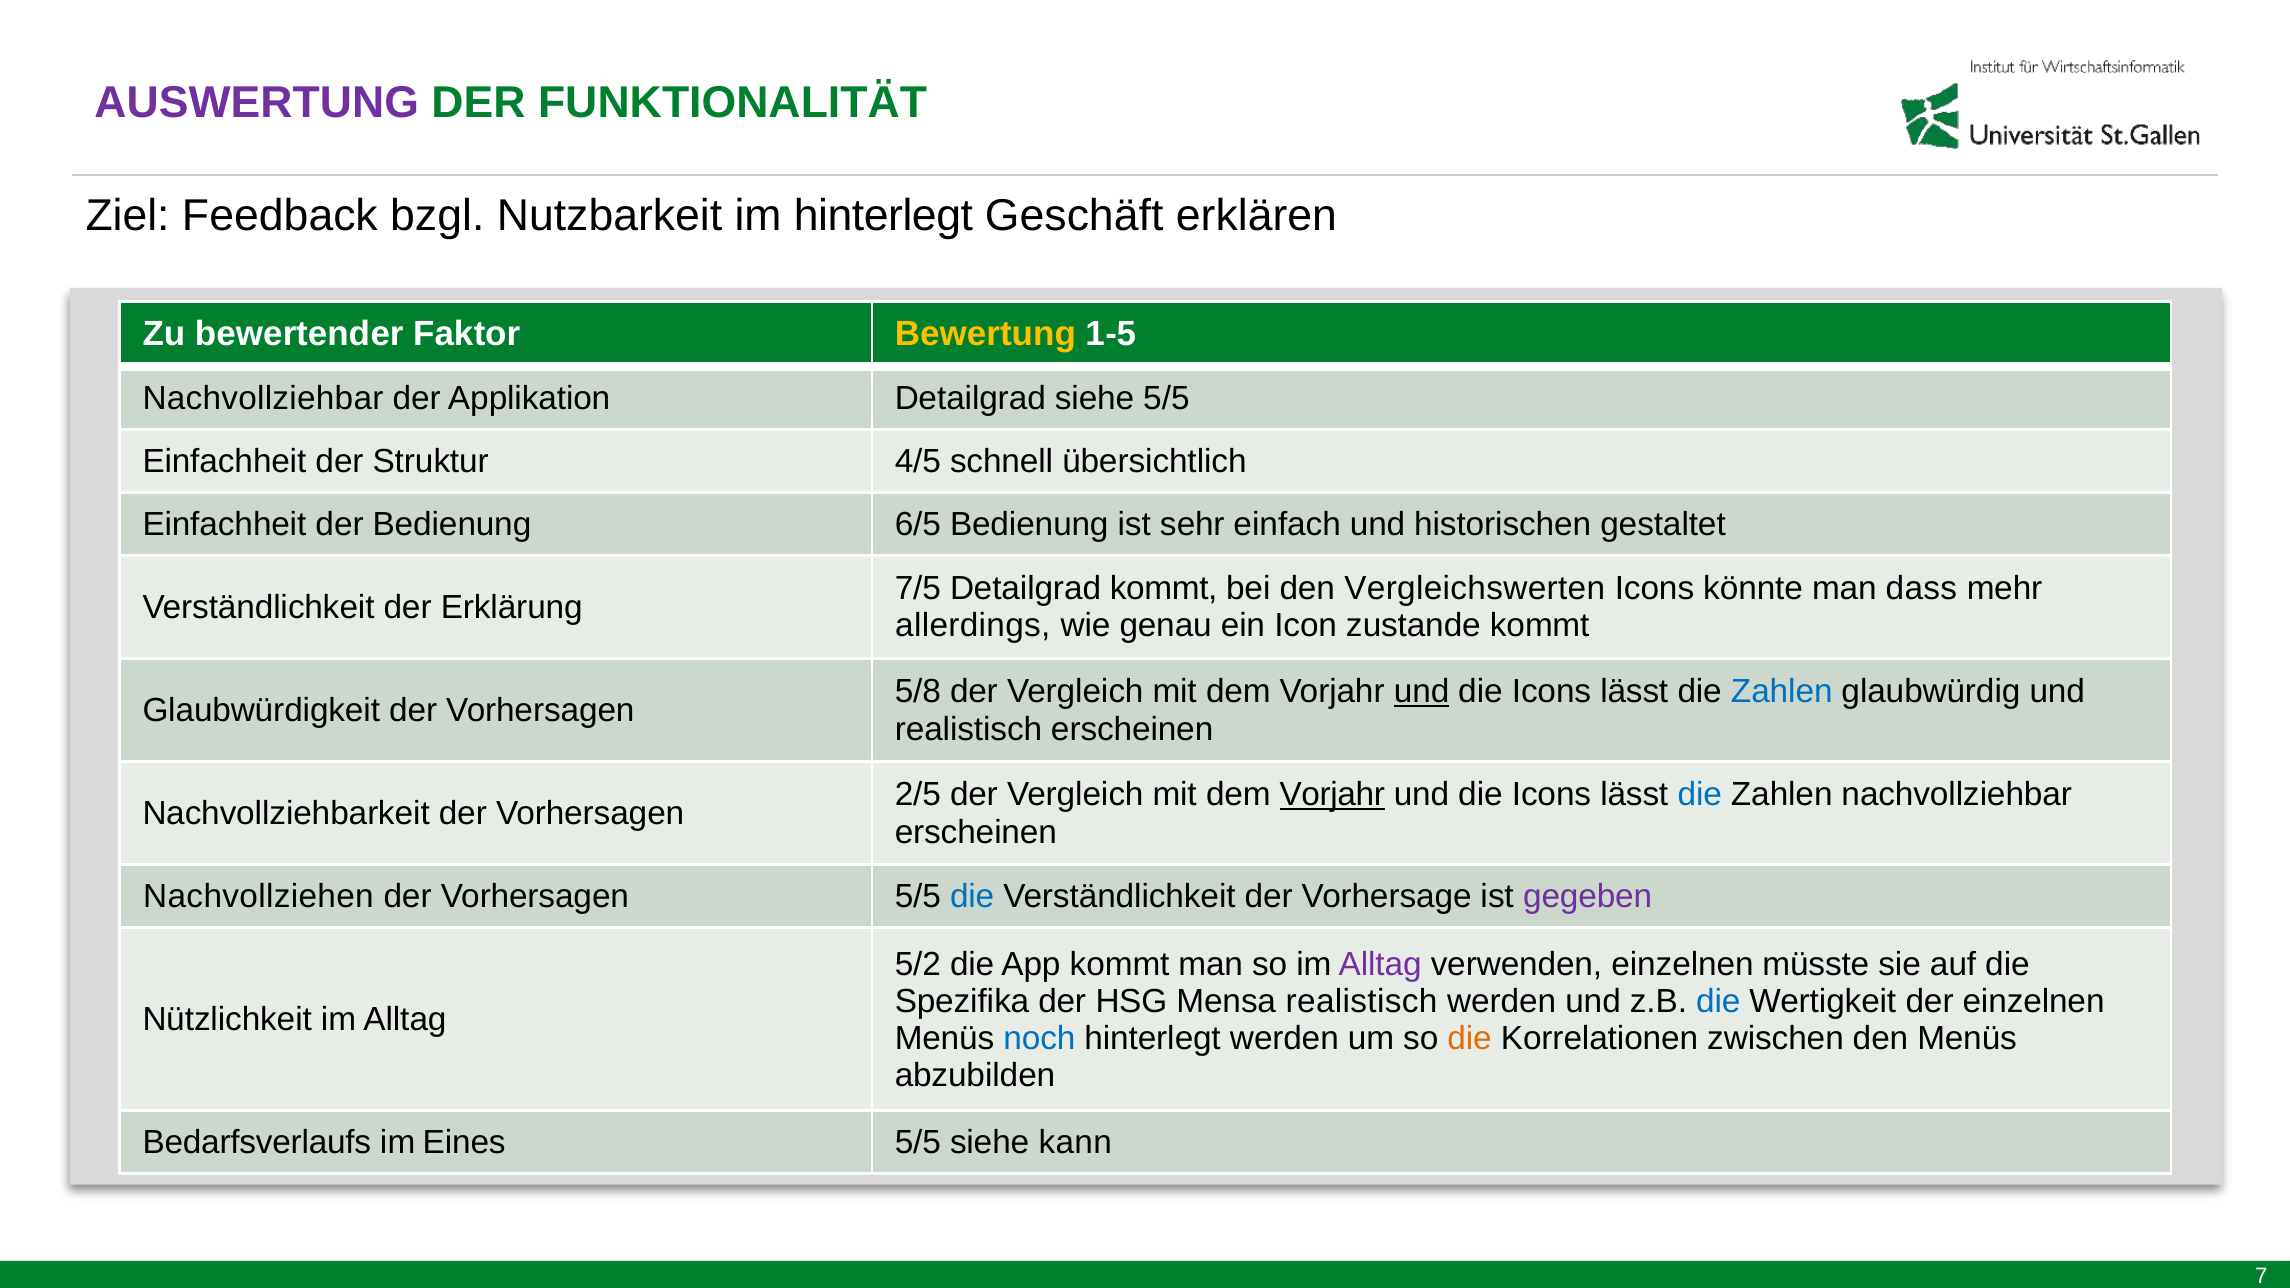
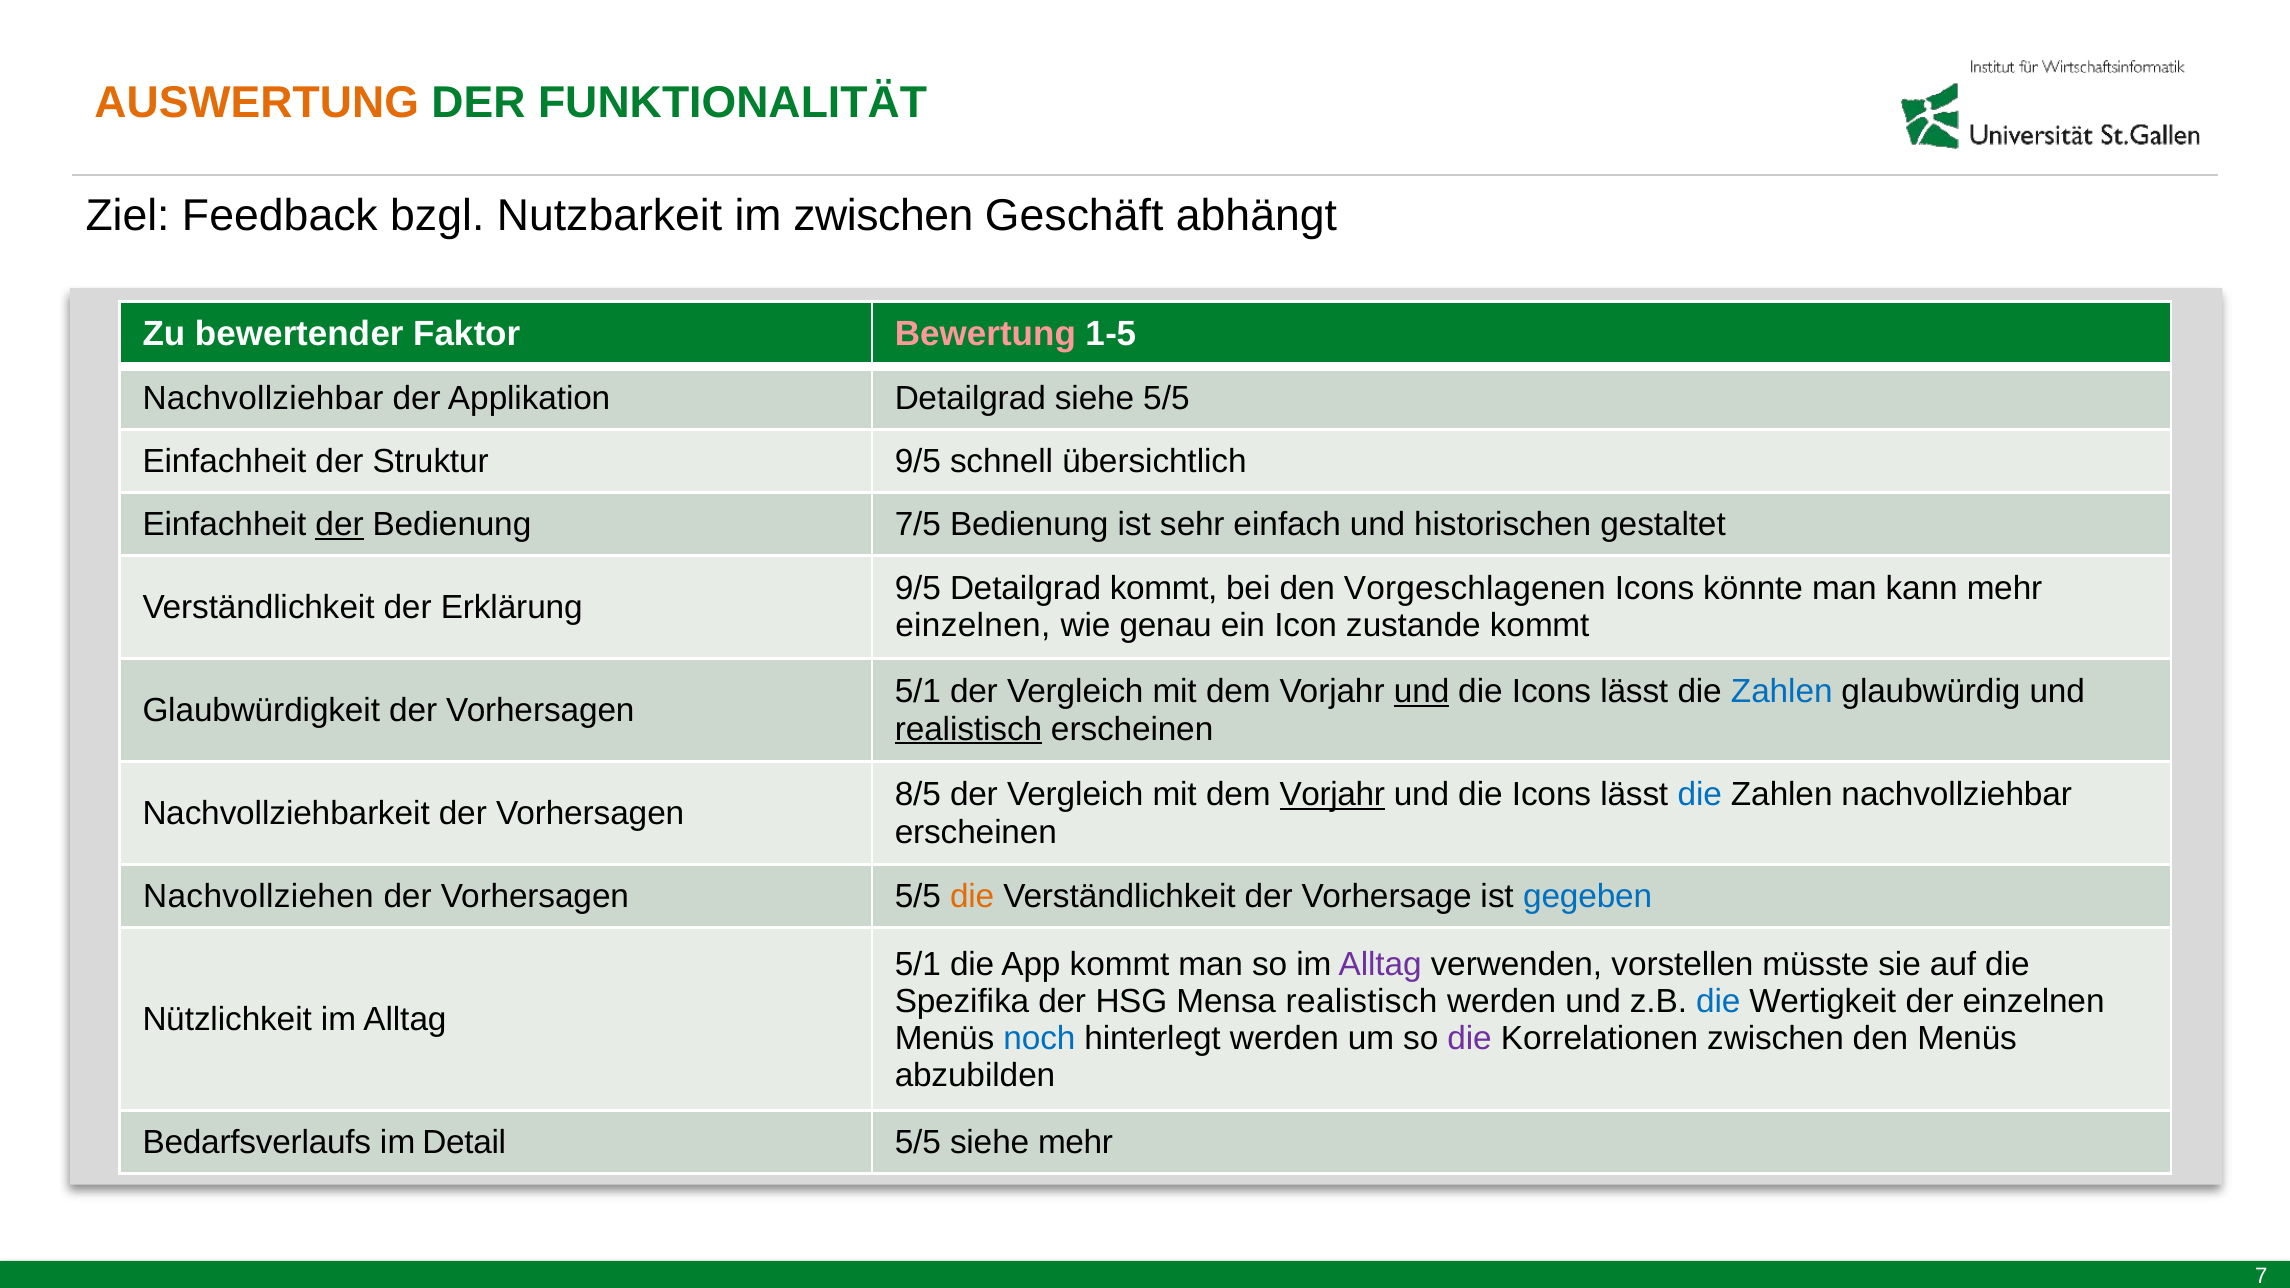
AUSWERTUNG colour: purple -> orange
im hinterlegt: hinterlegt -> zwischen
erklären: erklären -> abhängt
Bewertung colour: yellow -> pink
Struktur 4/5: 4/5 -> 9/5
der at (340, 525) underline: none -> present
6/5: 6/5 -> 7/5
7/5 at (918, 589): 7/5 -> 9/5
Vergleichswerten: Vergleichswerten -> Vorgeschlagenen
dass: dass -> kann
allerdings at (973, 626): allerdings -> einzelnen
5/8 at (918, 692): 5/8 -> 5/1
realistisch at (968, 729) underline: none -> present
2/5: 2/5 -> 8/5
die at (972, 897) colour: blue -> orange
gegeben colour: purple -> blue
5/2 at (918, 964): 5/2 -> 5/1
verwenden einzelnen: einzelnen -> vorstellen
die at (1469, 1038) colour: orange -> purple
Eines: Eines -> Detail
siehe kann: kann -> mehr
